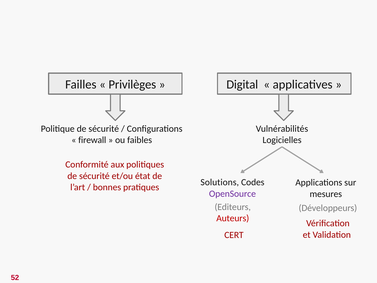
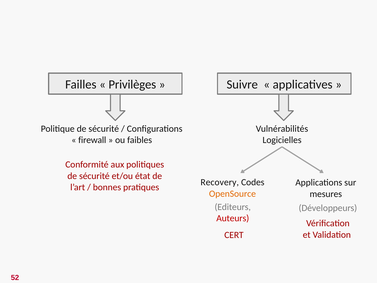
Digital: Digital -> Suivre
Solutions: Solutions -> Recovery
OpenSource colour: purple -> orange
